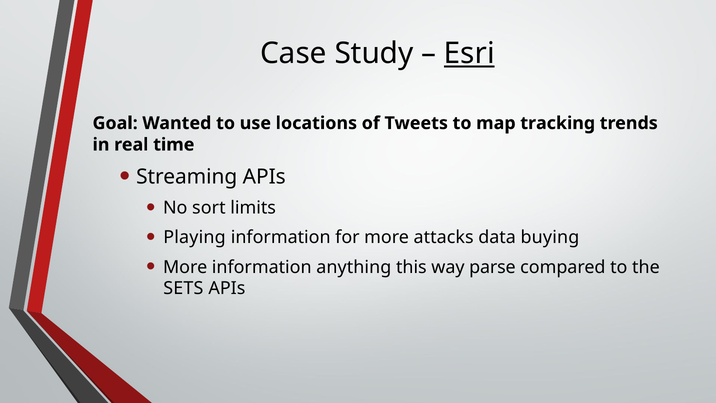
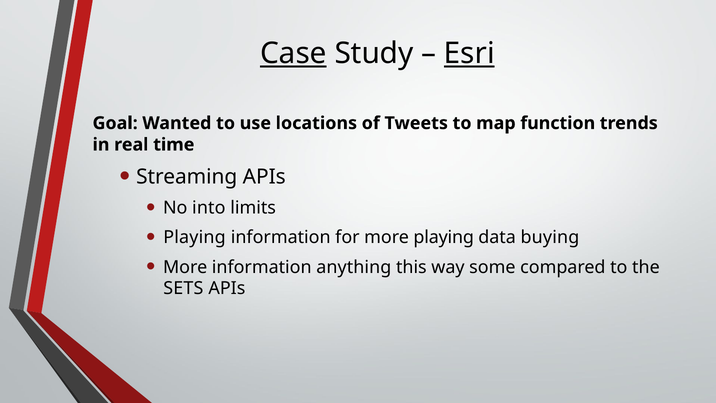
Case underline: none -> present
tracking: tracking -> function
sort: sort -> into
more attacks: attacks -> playing
parse: parse -> some
